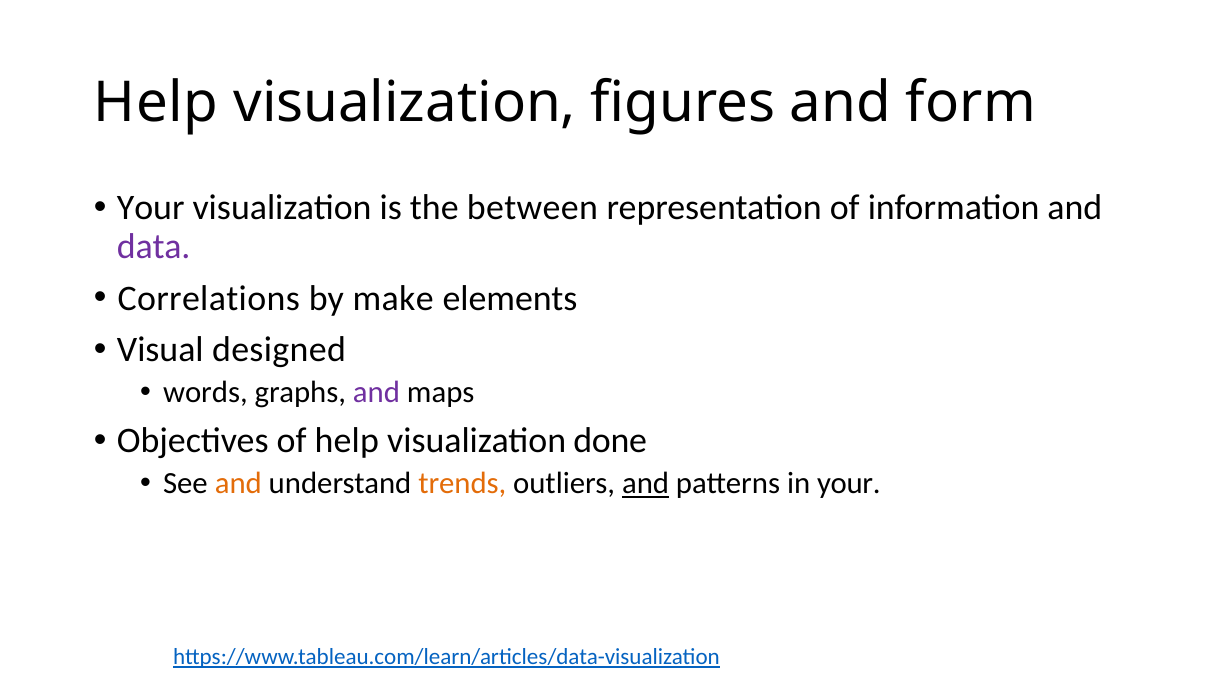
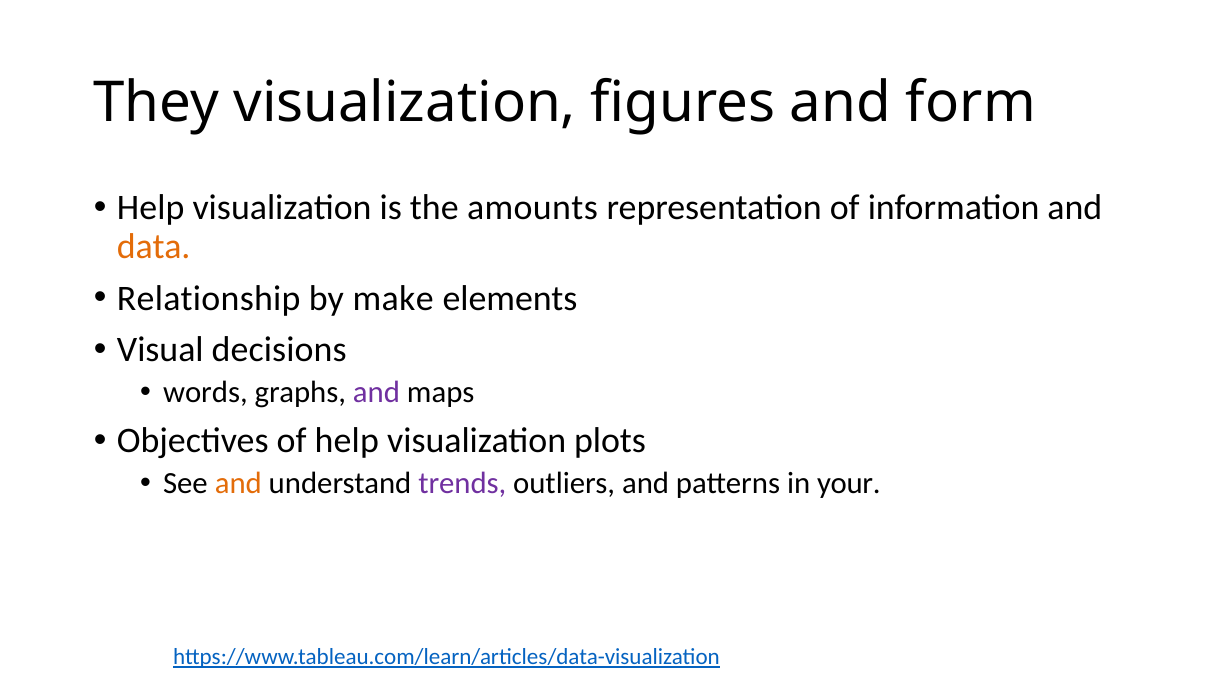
Help at (156, 103): Help -> They
Your at (151, 208): Your -> Help
between: between -> amounts
data colour: purple -> orange
Correlations: Correlations -> Relationship
designed: designed -> decisions
done: done -> plots
trends colour: orange -> purple
and at (646, 484) underline: present -> none
